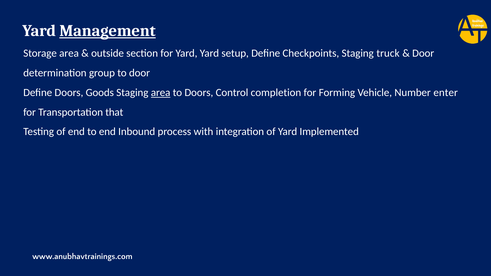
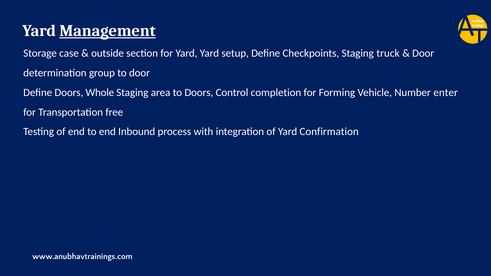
Storage area: area -> case
Goods: Goods -> Whole
area at (161, 93) underline: present -> none
that: that -> free
Implemented: Implemented -> Confirmation
